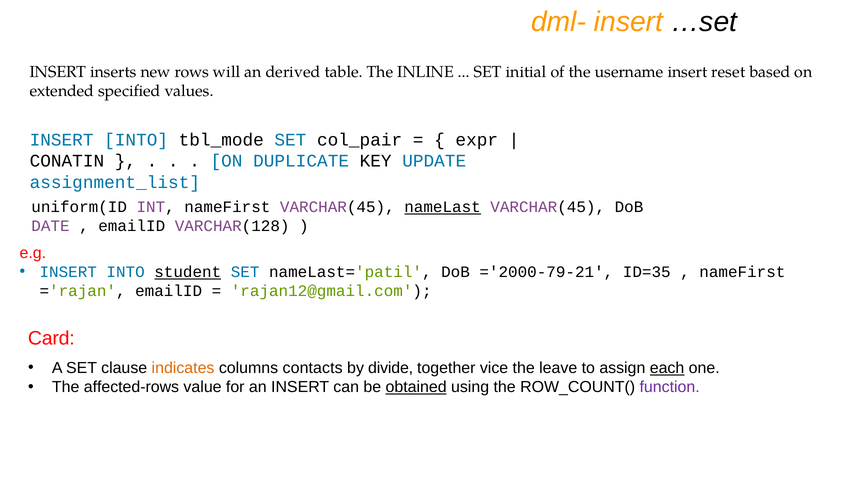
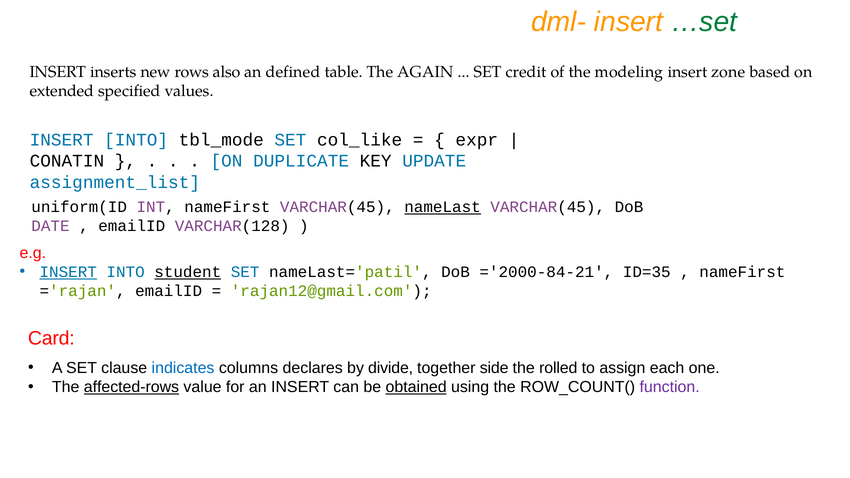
…set colour: black -> green
will: will -> also
derived: derived -> defined
INLINE: INLINE -> AGAIN
initial: initial -> credit
username: username -> modeling
reset: reset -> zone
col_pair: col_pair -> col_like
INSERT at (68, 272) underline: none -> present
='2000-79-21: ='2000-79-21 -> ='2000-84-21
indicates colour: orange -> blue
contacts: contacts -> declares
vice: vice -> side
leave: leave -> rolled
each underline: present -> none
affected-rows underline: none -> present
